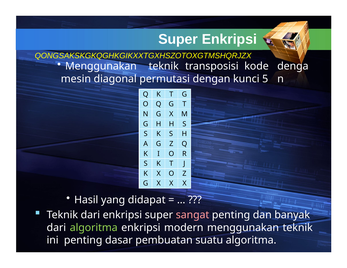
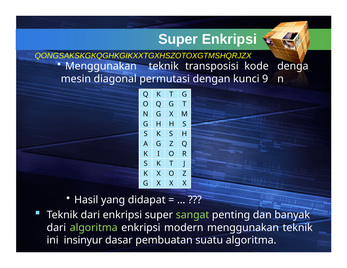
5: 5 -> 9
sangat colour: pink -> light green
ini penting: penting -> insinyur
